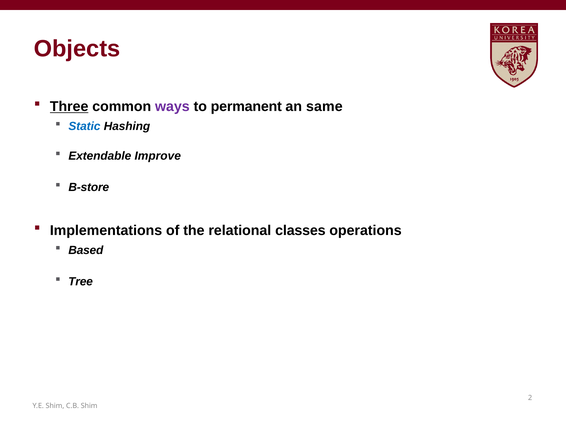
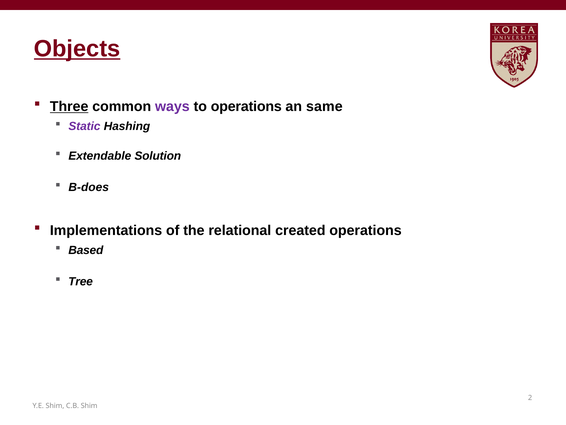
Objects underline: none -> present
to permanent: permanent -> operations
Static colour: blue -> purple
Improve: Improve -> Solution
B-store: B-store -> B-does
classes: classes -> created
